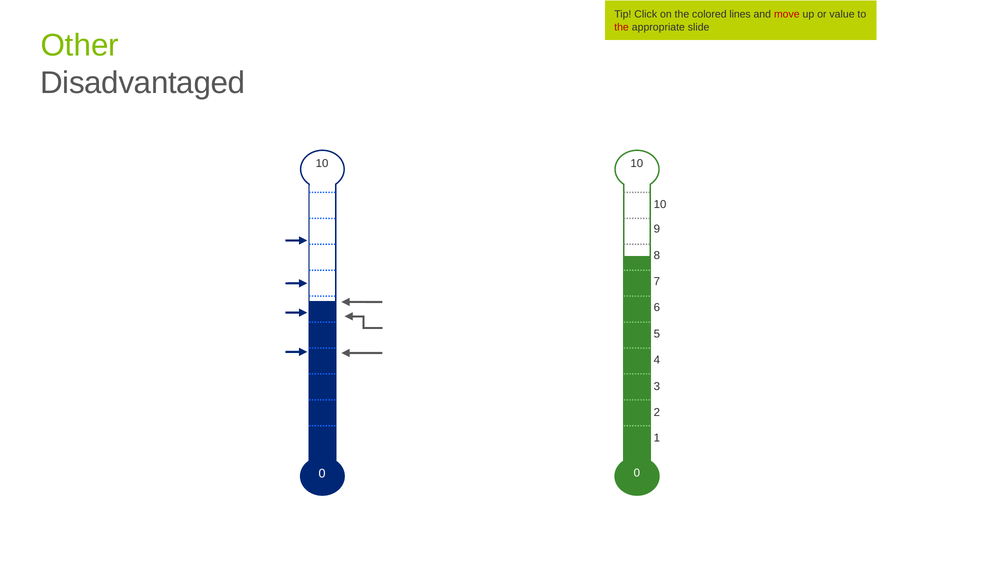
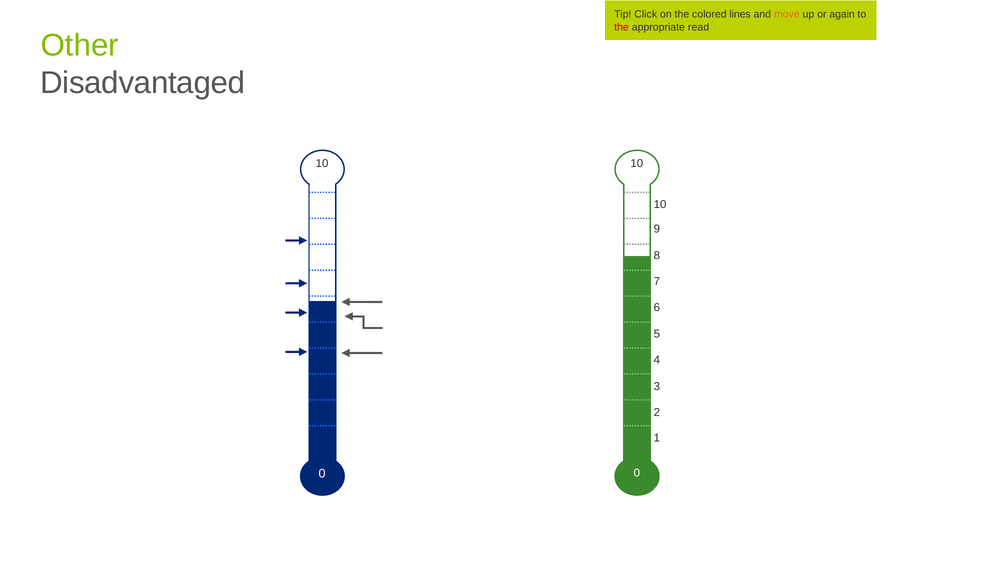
move colour: red -> orange
value: value -> again
slide: slide -> read
